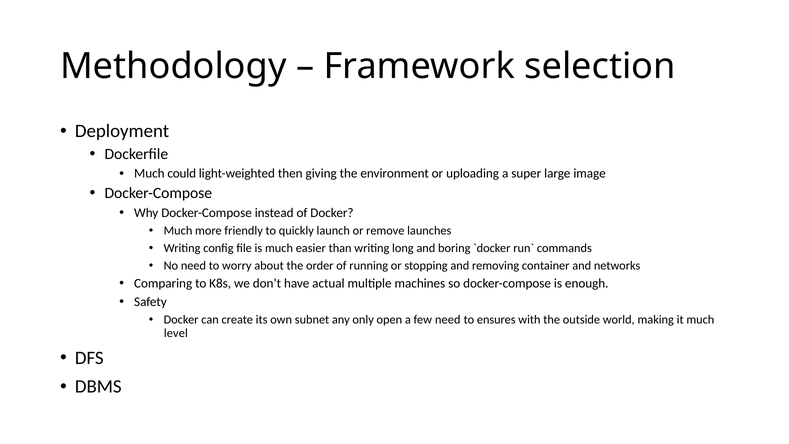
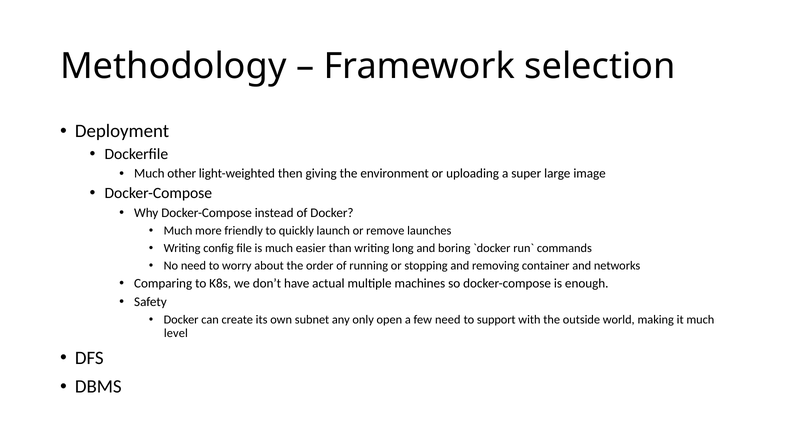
could: could -> other
ensures: ensures -> support
